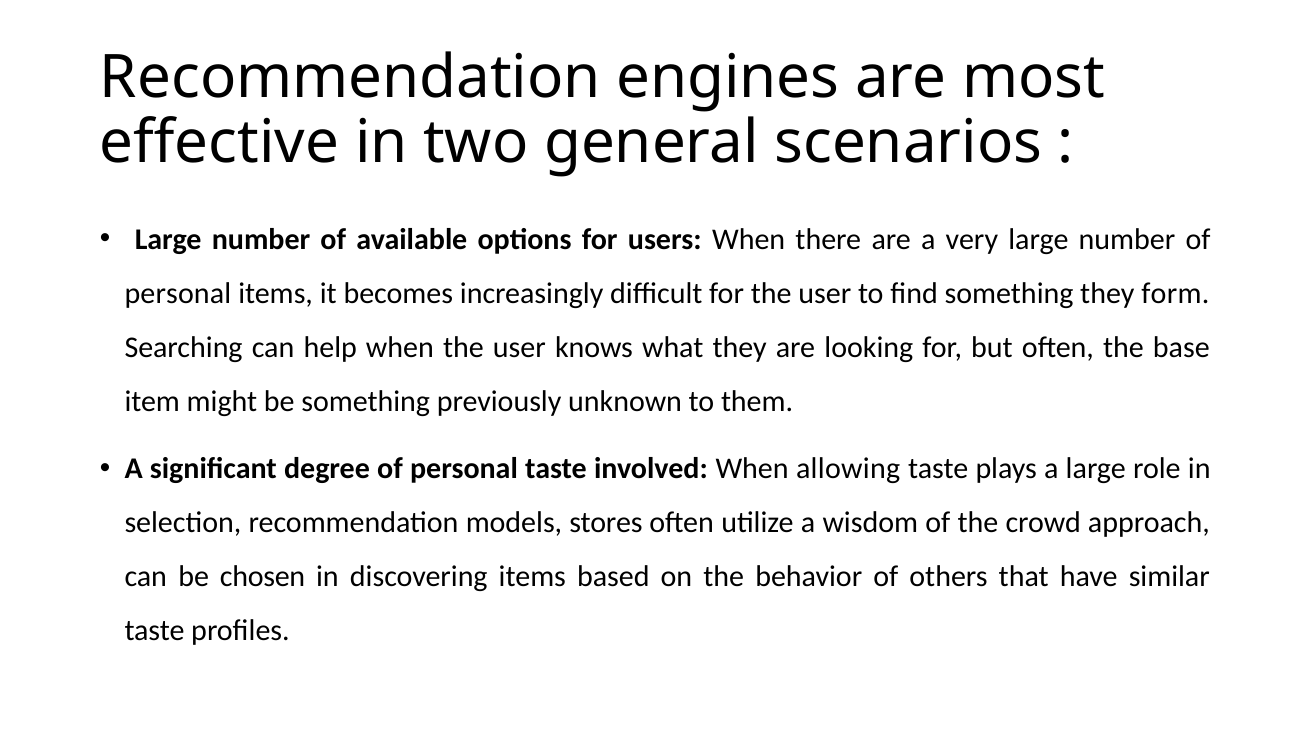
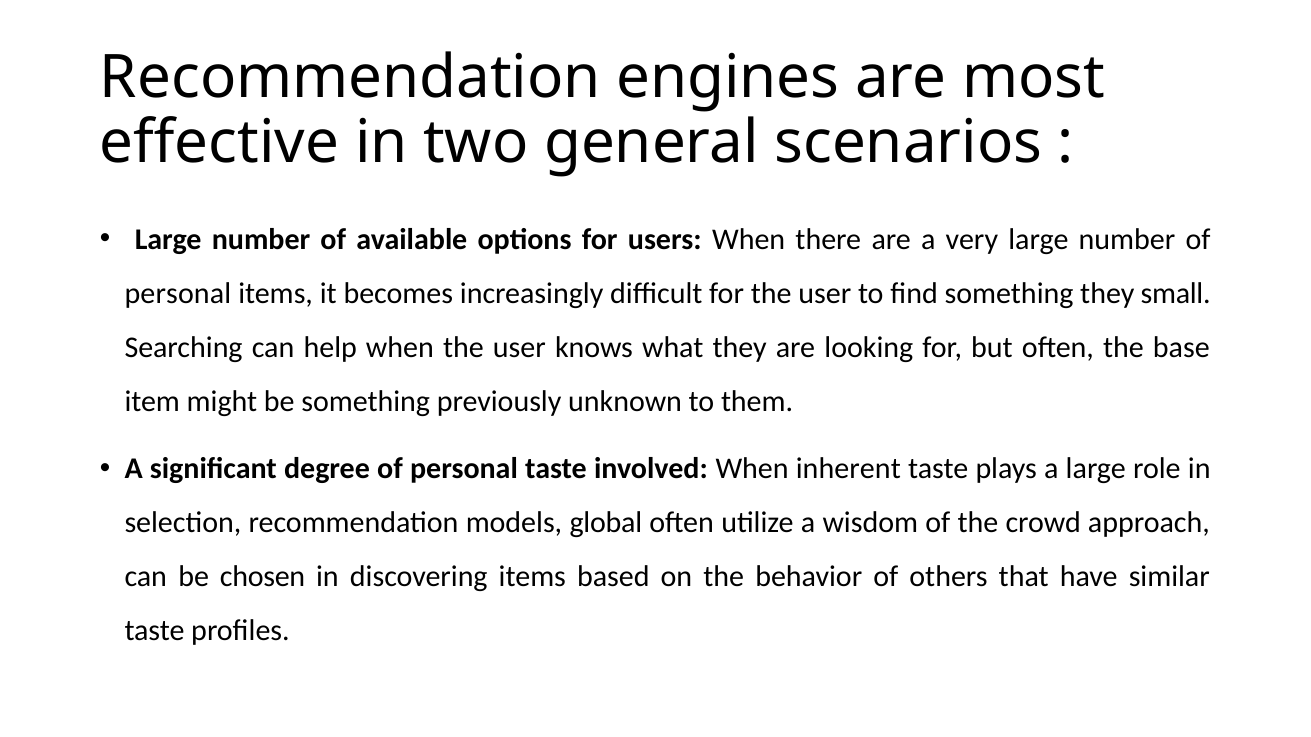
form: form -> small
allowing: allowing -> inherent
stores: stores -> global
